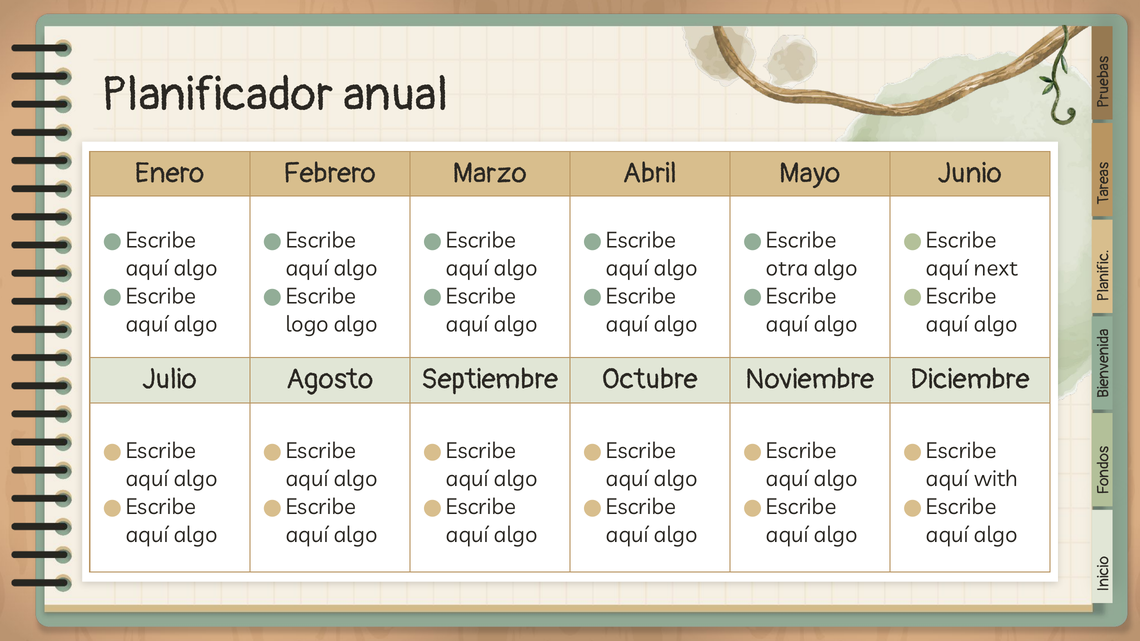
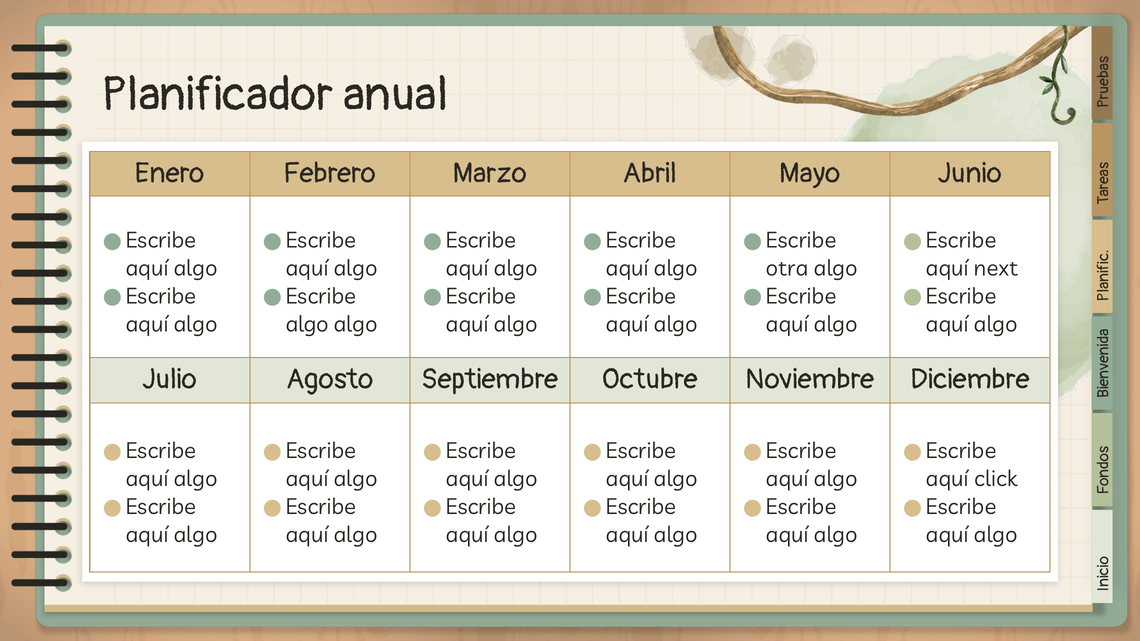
logo at (307, 324): logo -> algo
with: with -> click
